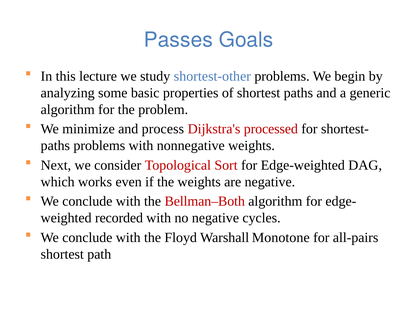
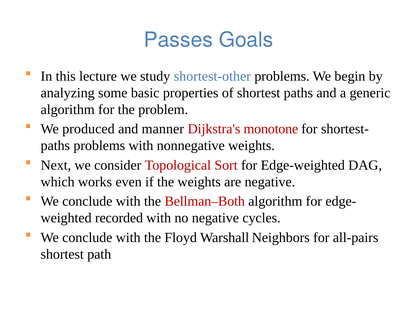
minimize: minimize -> produced
process: process -> manner
processed: processed -> monotone
Monotone: Monotone -> Neighbors
